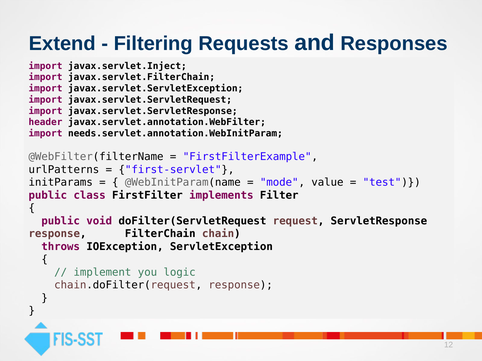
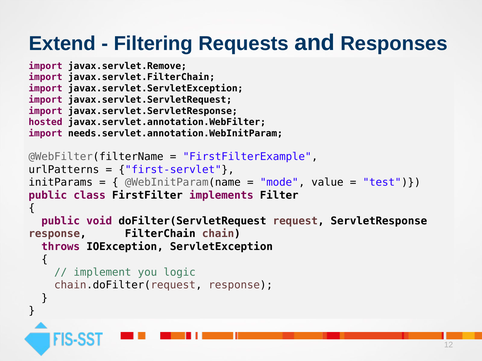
javax.servlet.Inject: javax.servlet.Inject -> javax.servlet.Remove
header at (45, 122): header -> hosted
